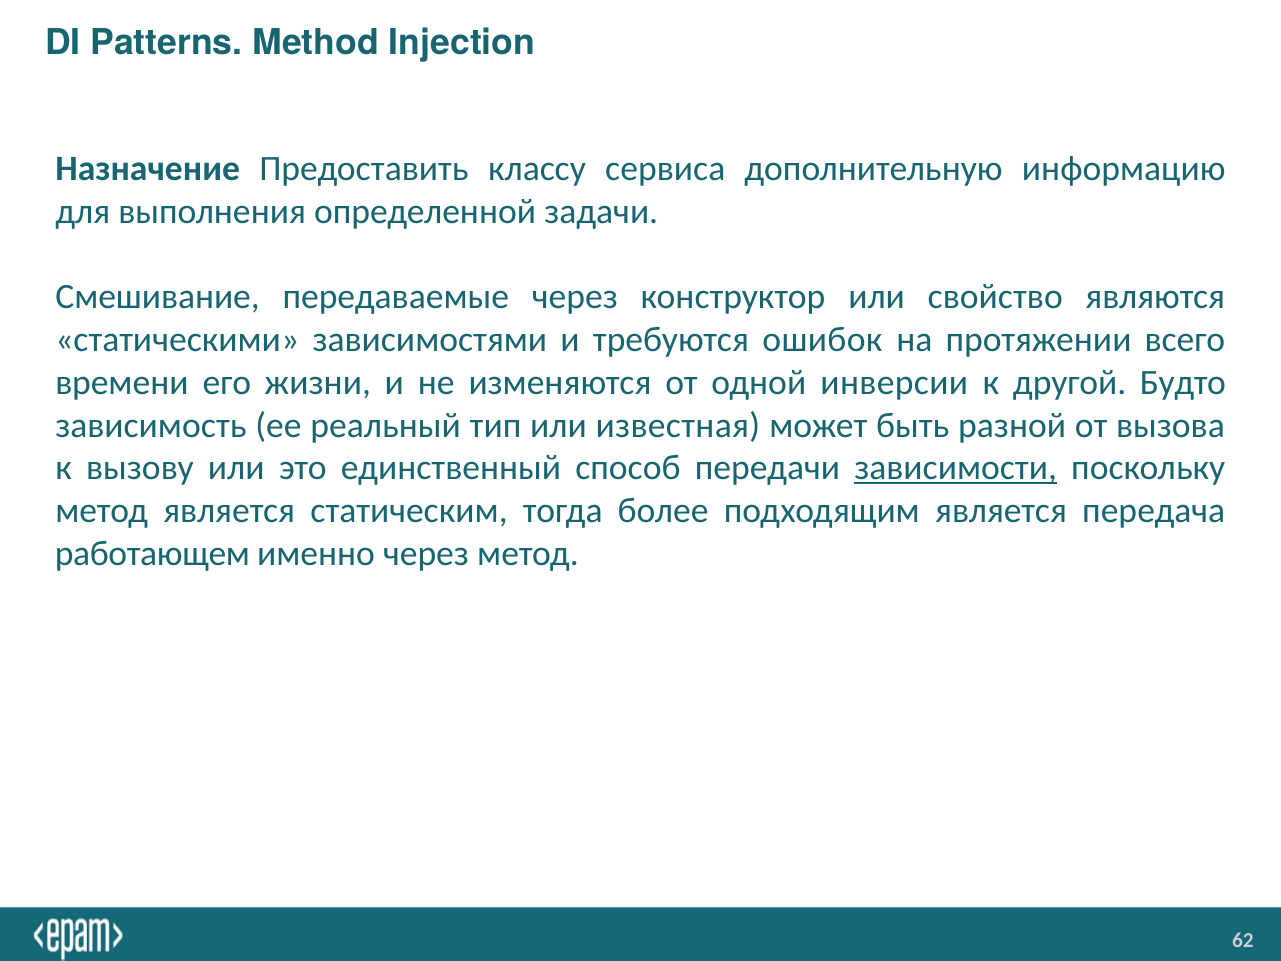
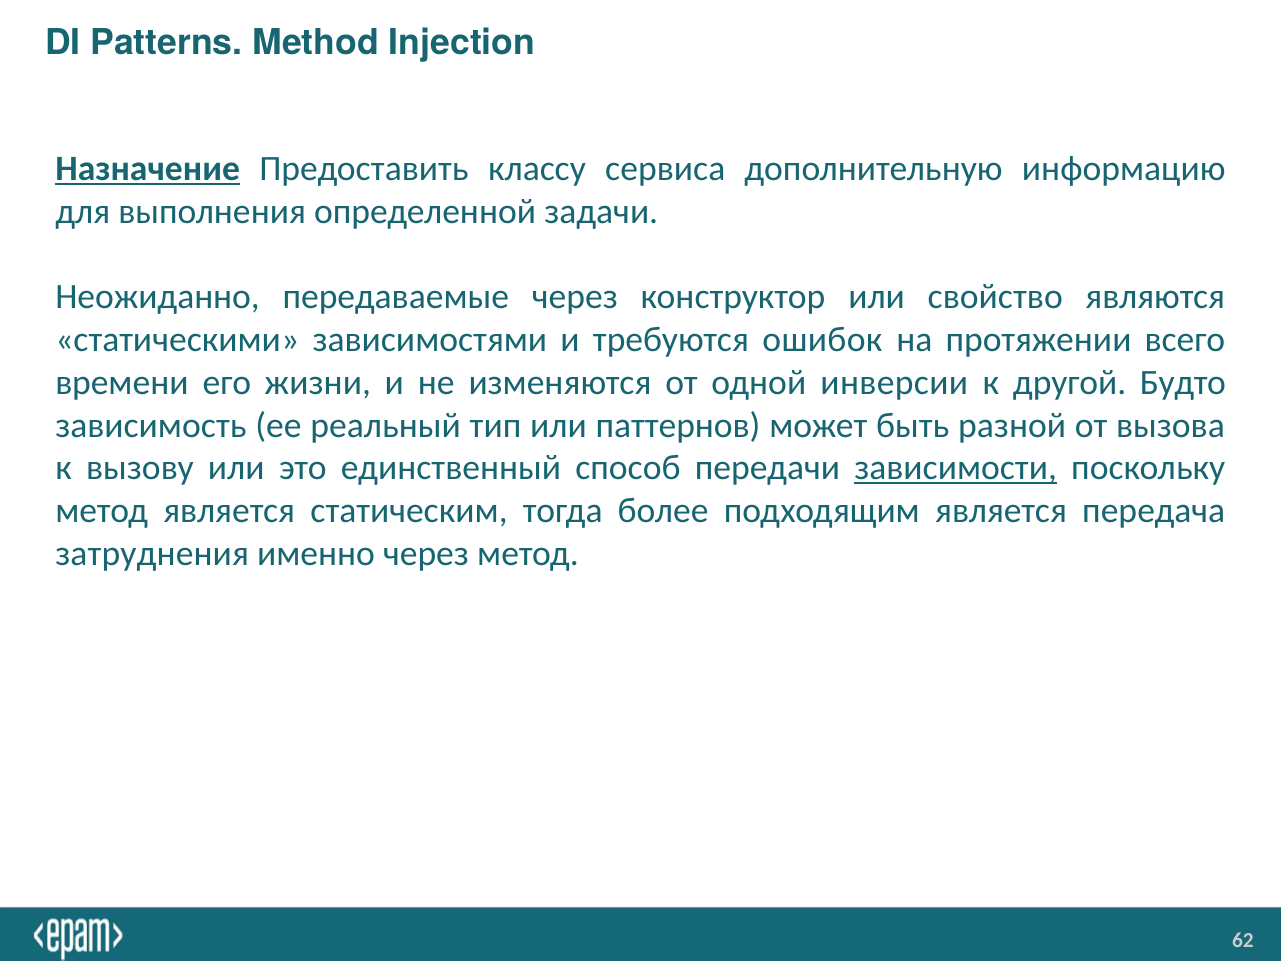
Назначение underline: none -> present
Смешивание: Смешивание -> Неожиданно
известная: известная -> паттернов
работающем: работающем -> затруднения
